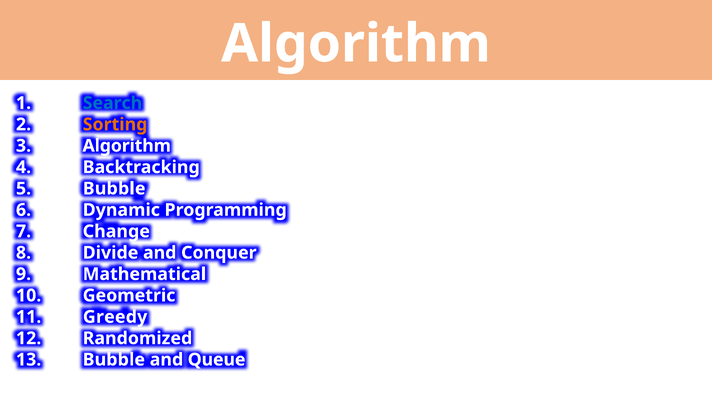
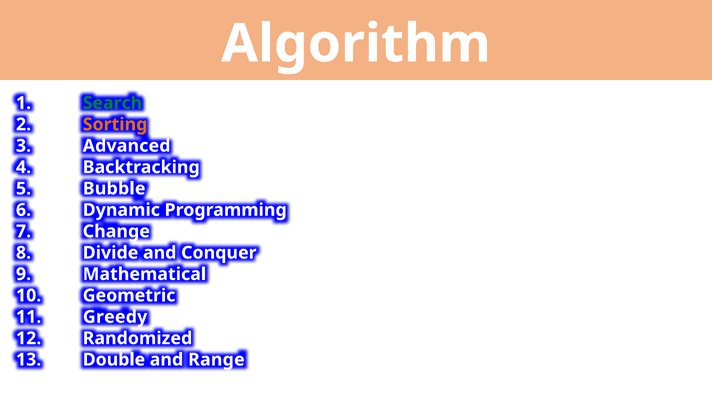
Search colour: blue -> green
Algorithm at (127, 146): Algorithm -> Advanced
Bubble at (114, 359): Bubble -> Double
Queue: Queue -> Range
